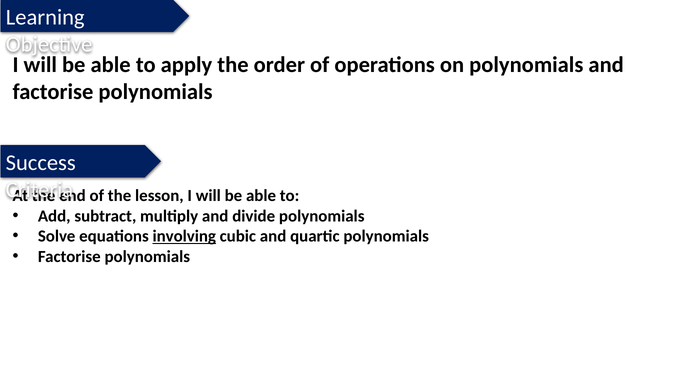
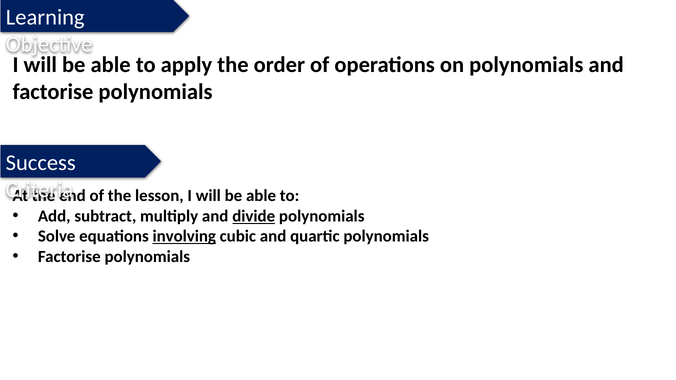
divide underline: none -> present
